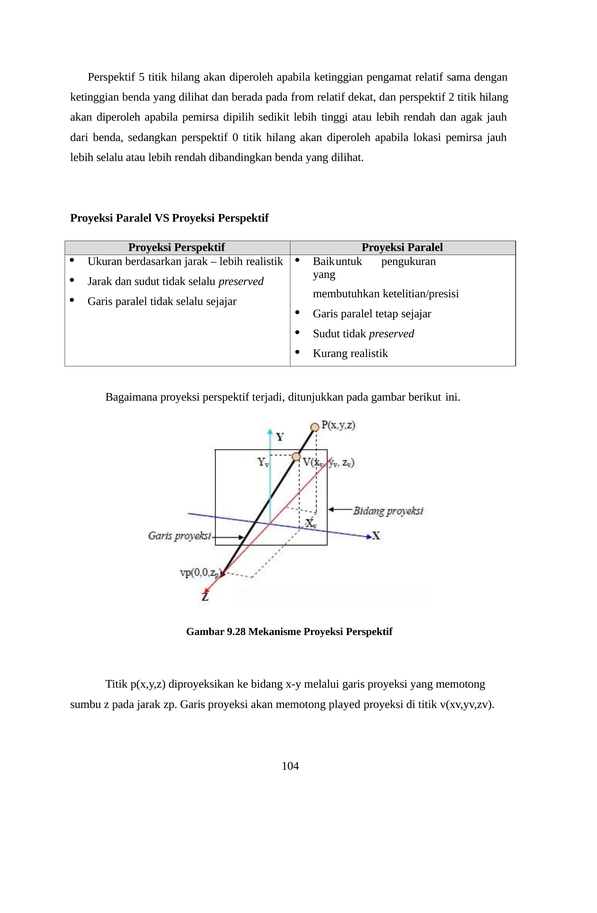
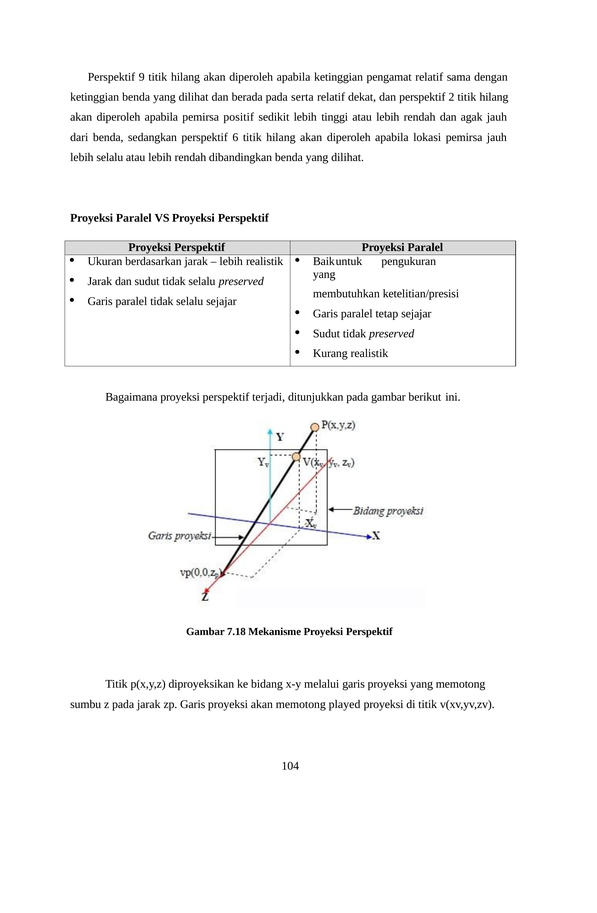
5: 5 -> 9
from: from -> serta
dipilih: dipilih -> positif
0: 0 -> 6
9.28: 9.28 -> 7.18
